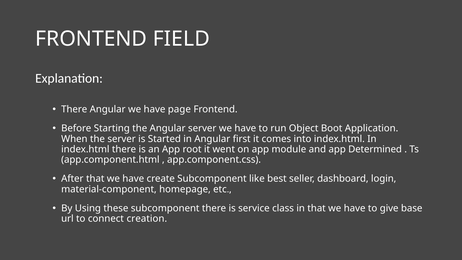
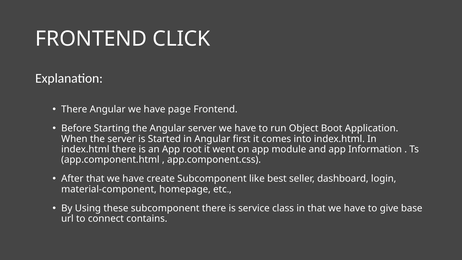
FIELD: FIELD -> CLICK
Determined: Determined -> Information
creation: creation -> contains
